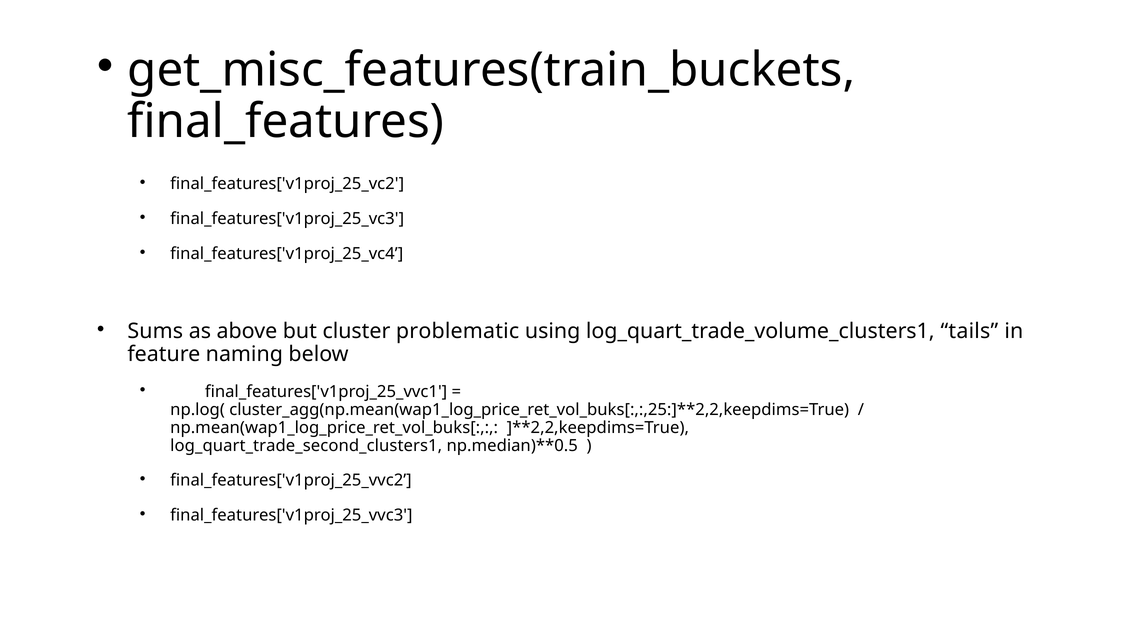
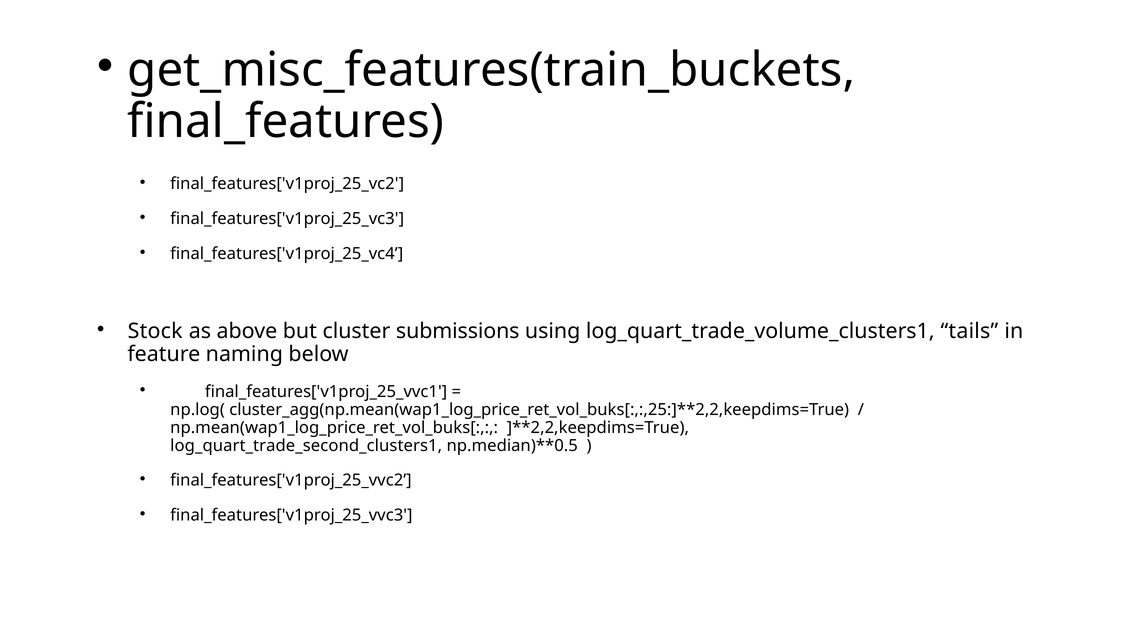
Sums: Sums -> Stock
problematic: problematic -> submissions
